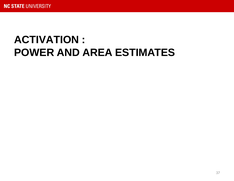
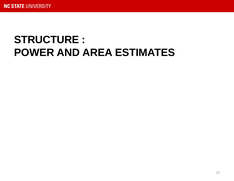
ACTIVATION: ACTIVATION -> STRUCTURE
